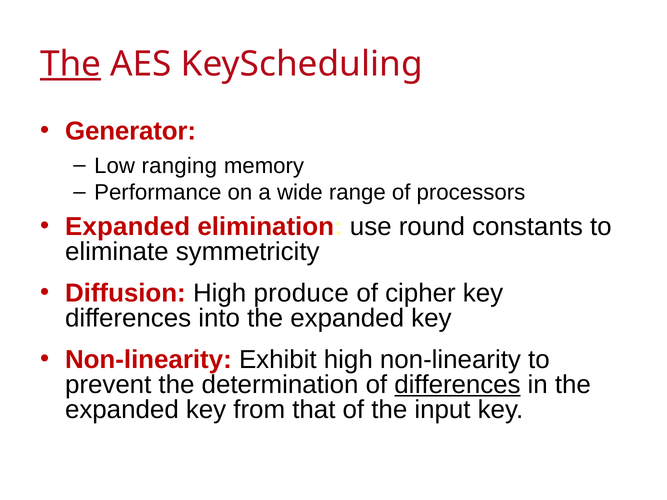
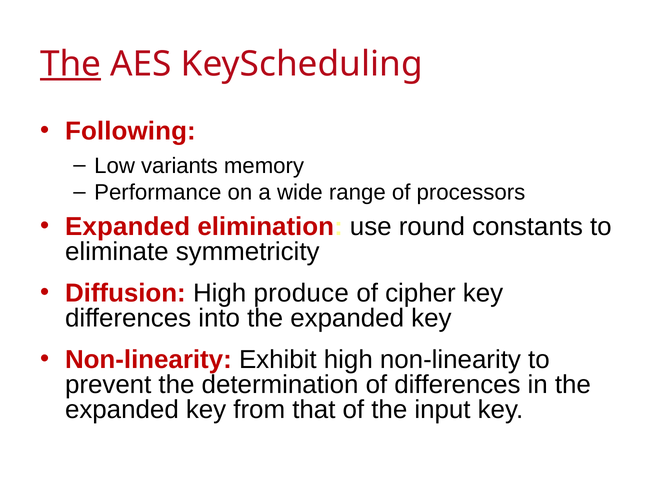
Generator: Generator -> Following
ranging: ranging -> variants
differences at (457, 385) underline: present -> none
